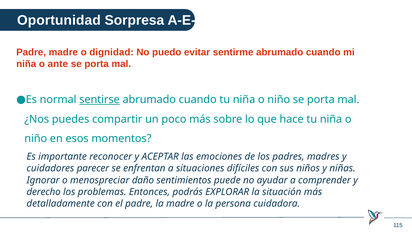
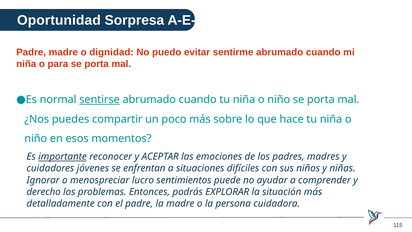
ante: ante -> para
importante underline: none -> present
parecer: parecer -> jóvenes
daño: daño -> lucro
